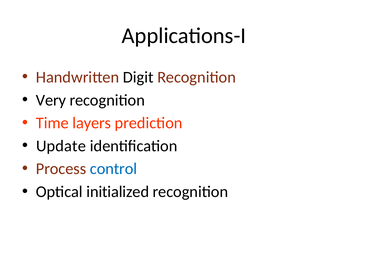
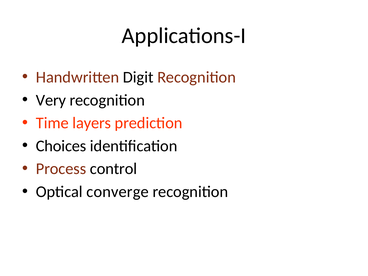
Update: Update -> Choices
control colour: blue -> black
initialized: initialized -> converge
